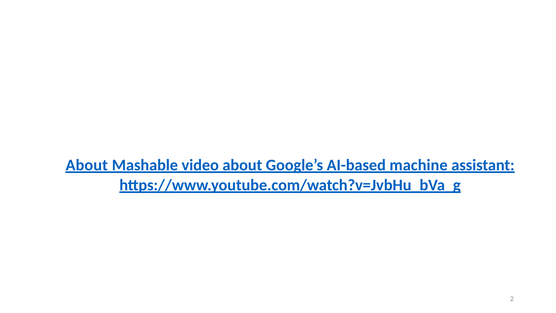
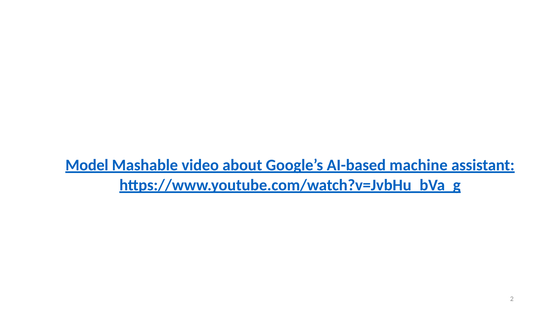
About at (87, 165): About -> Model
